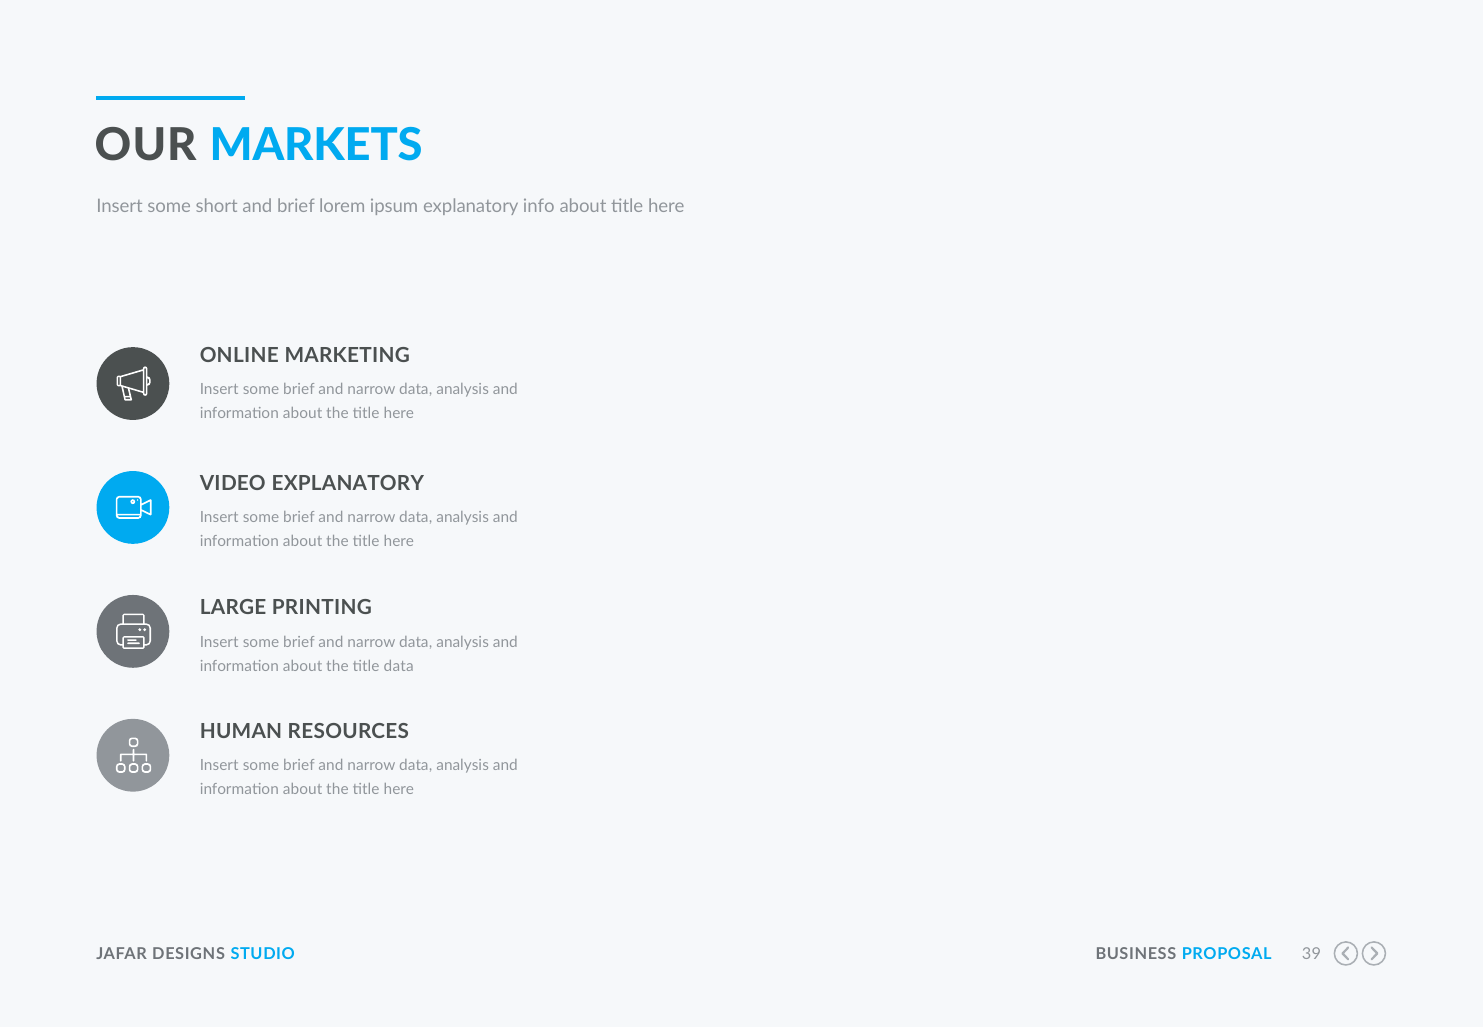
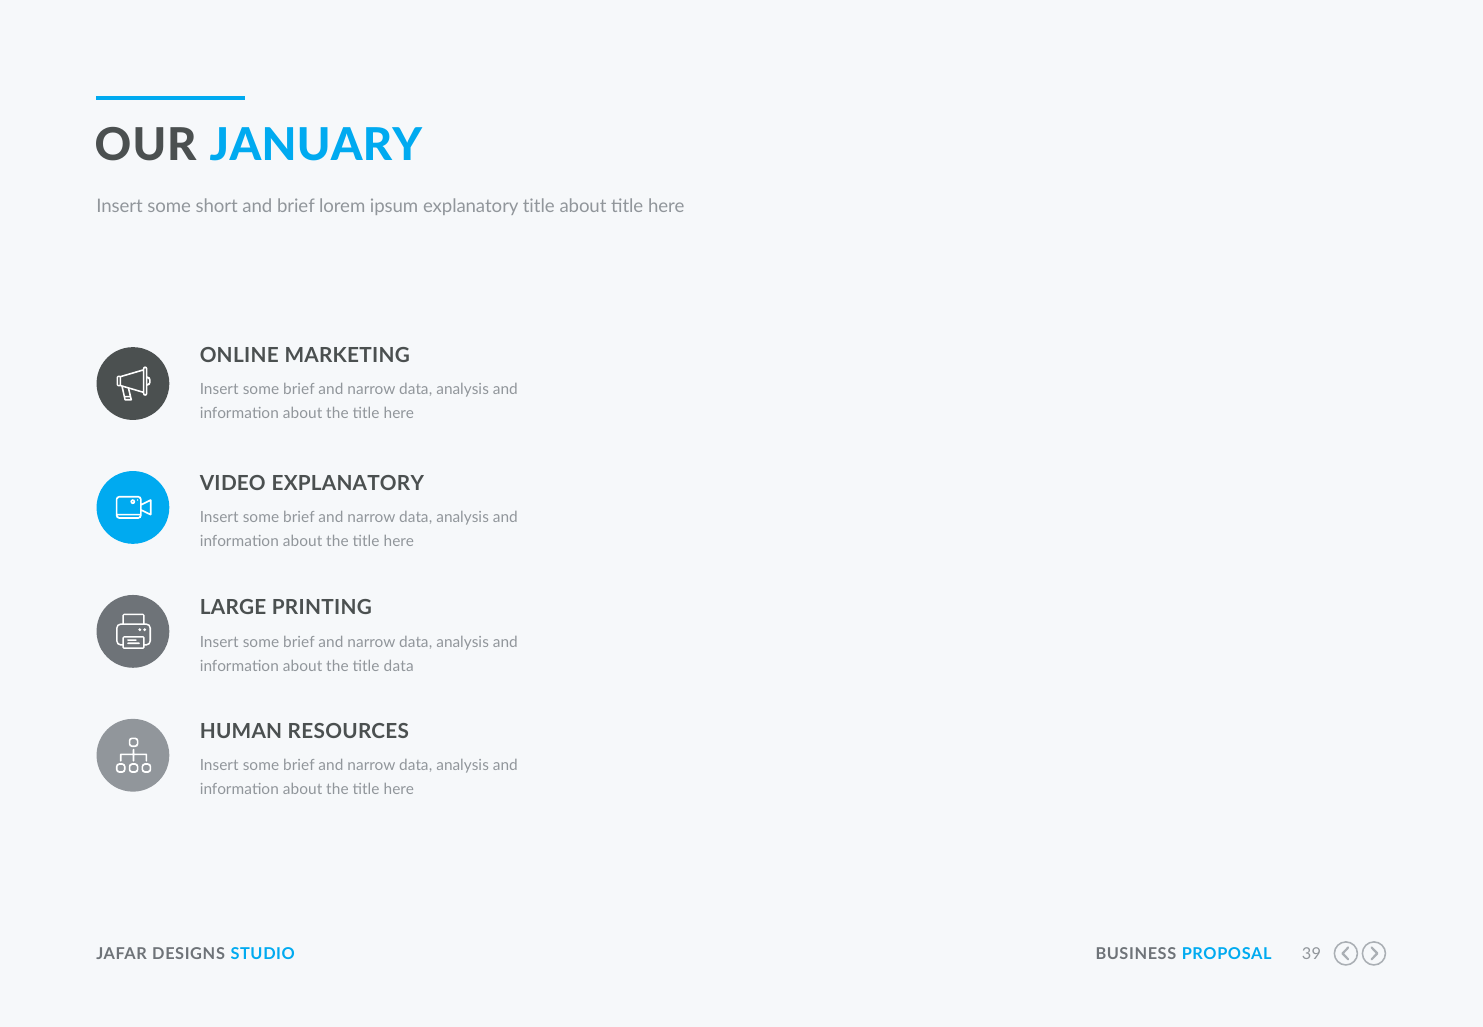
MARKETS: MARKETS -> JANUARY
explanatory info: info -> title
